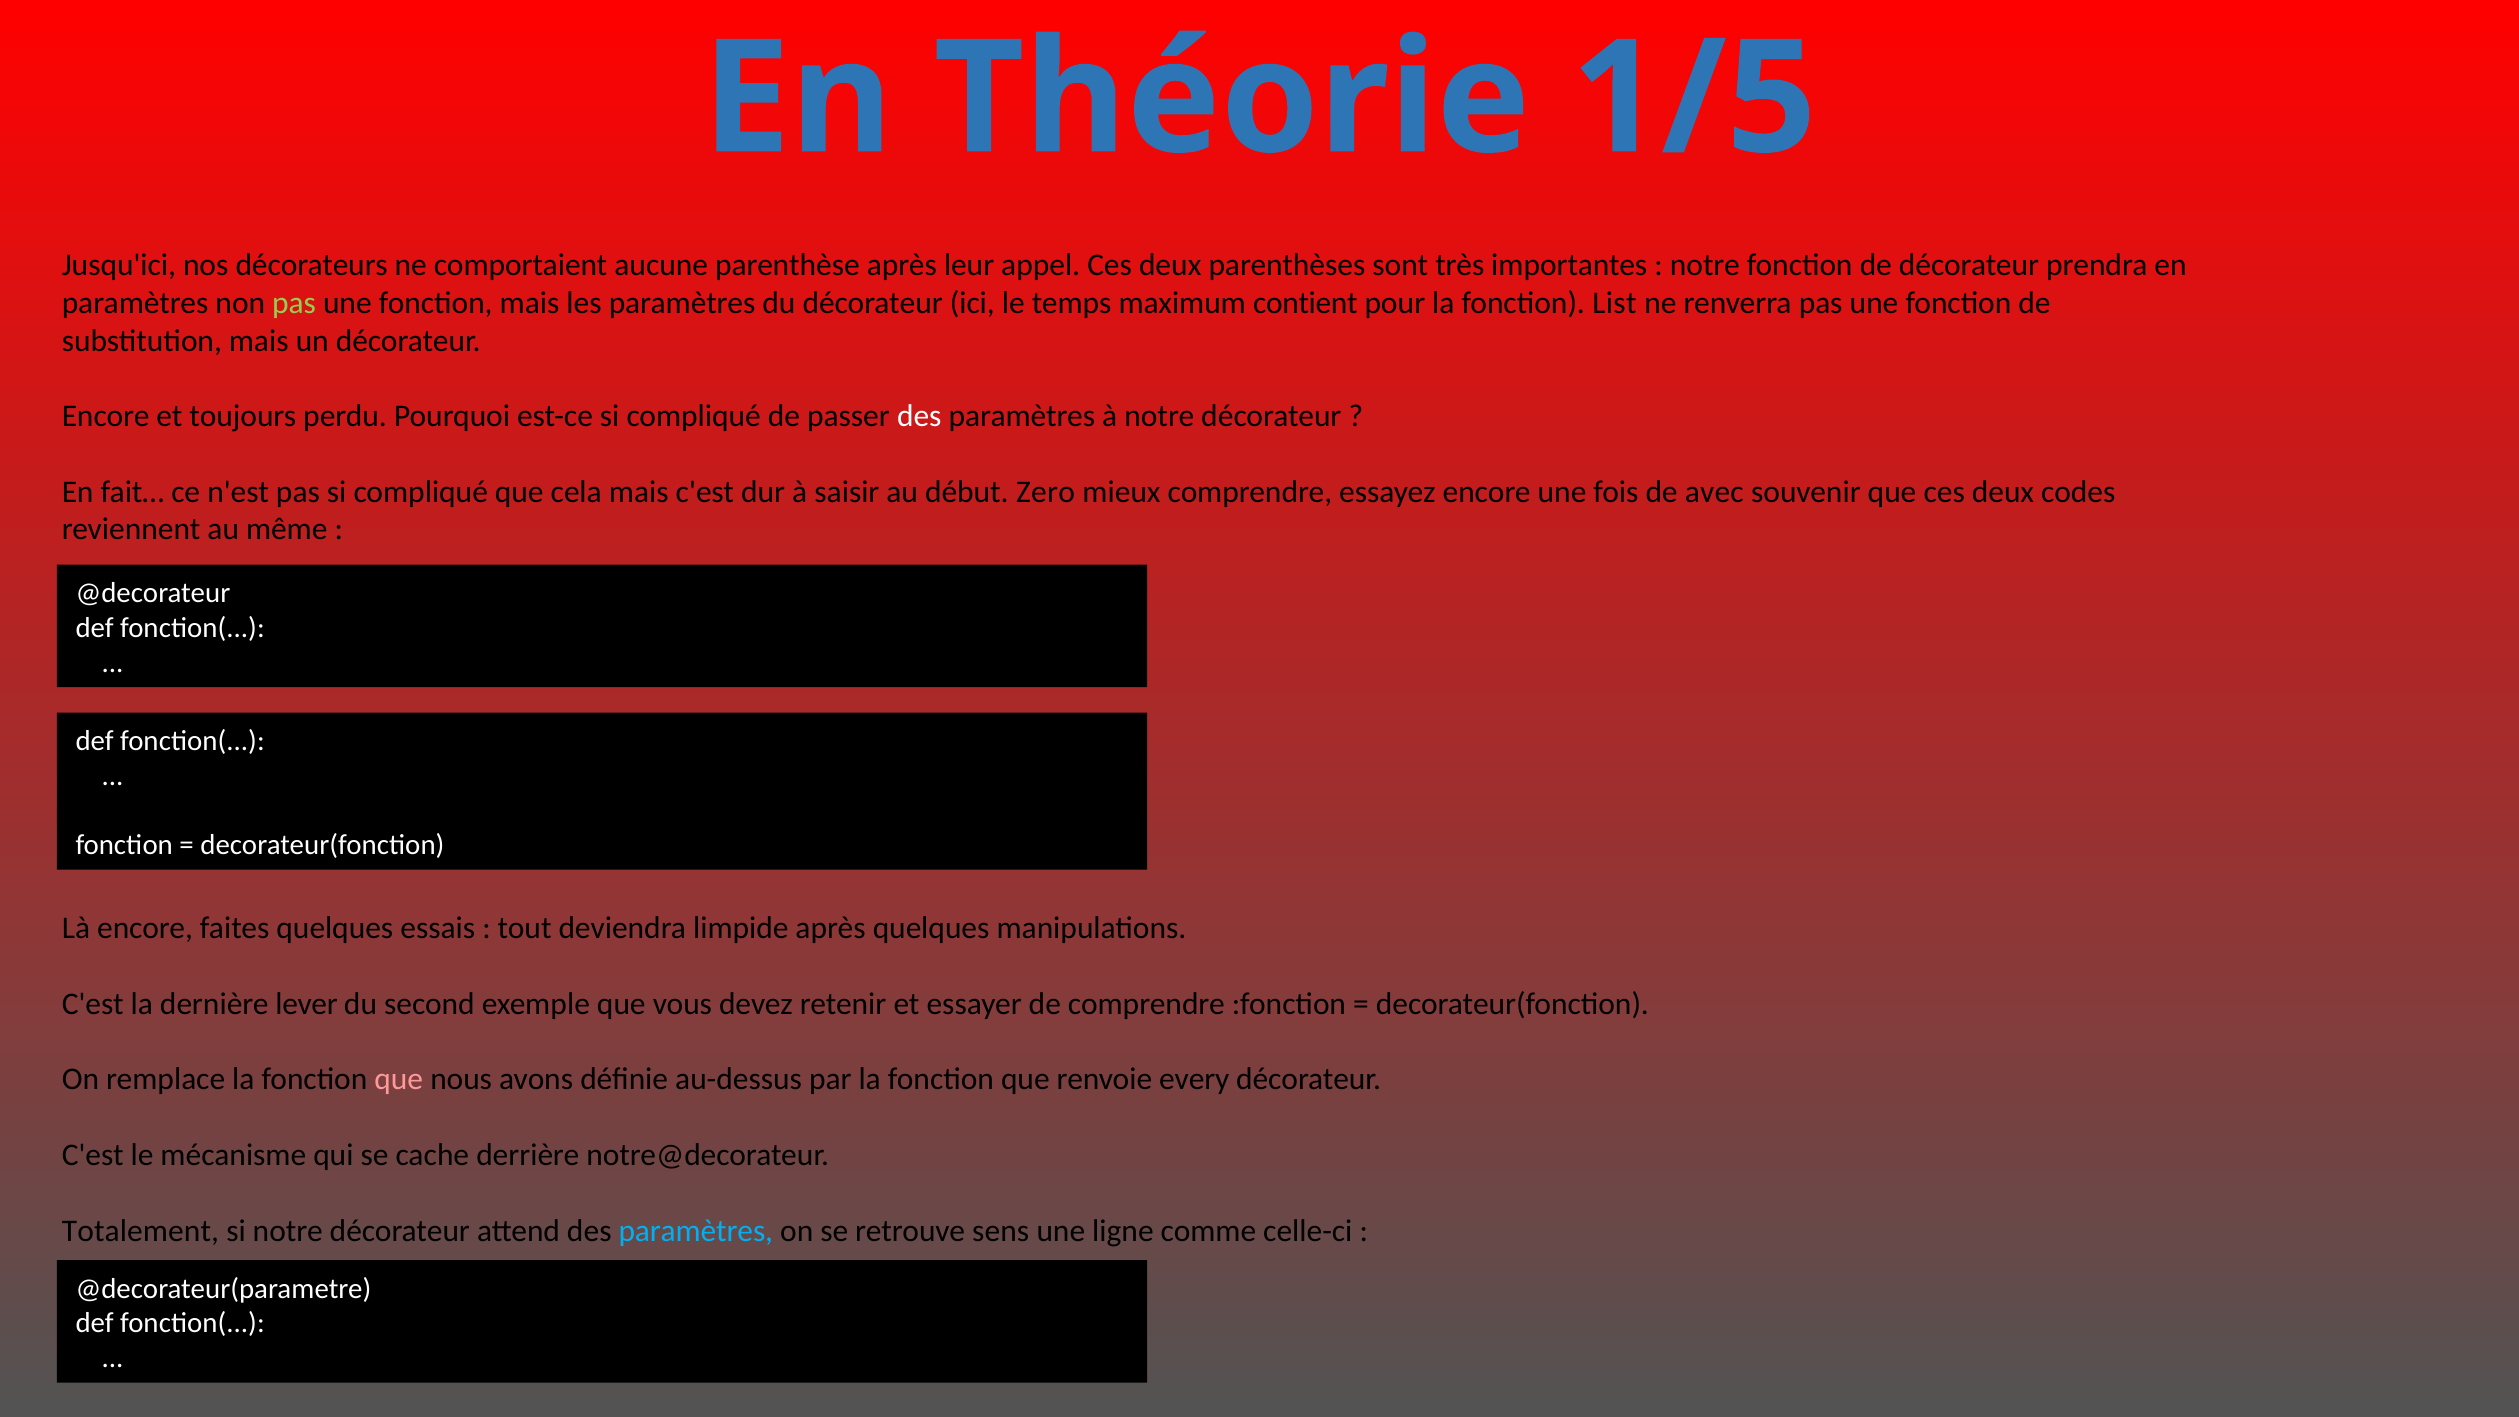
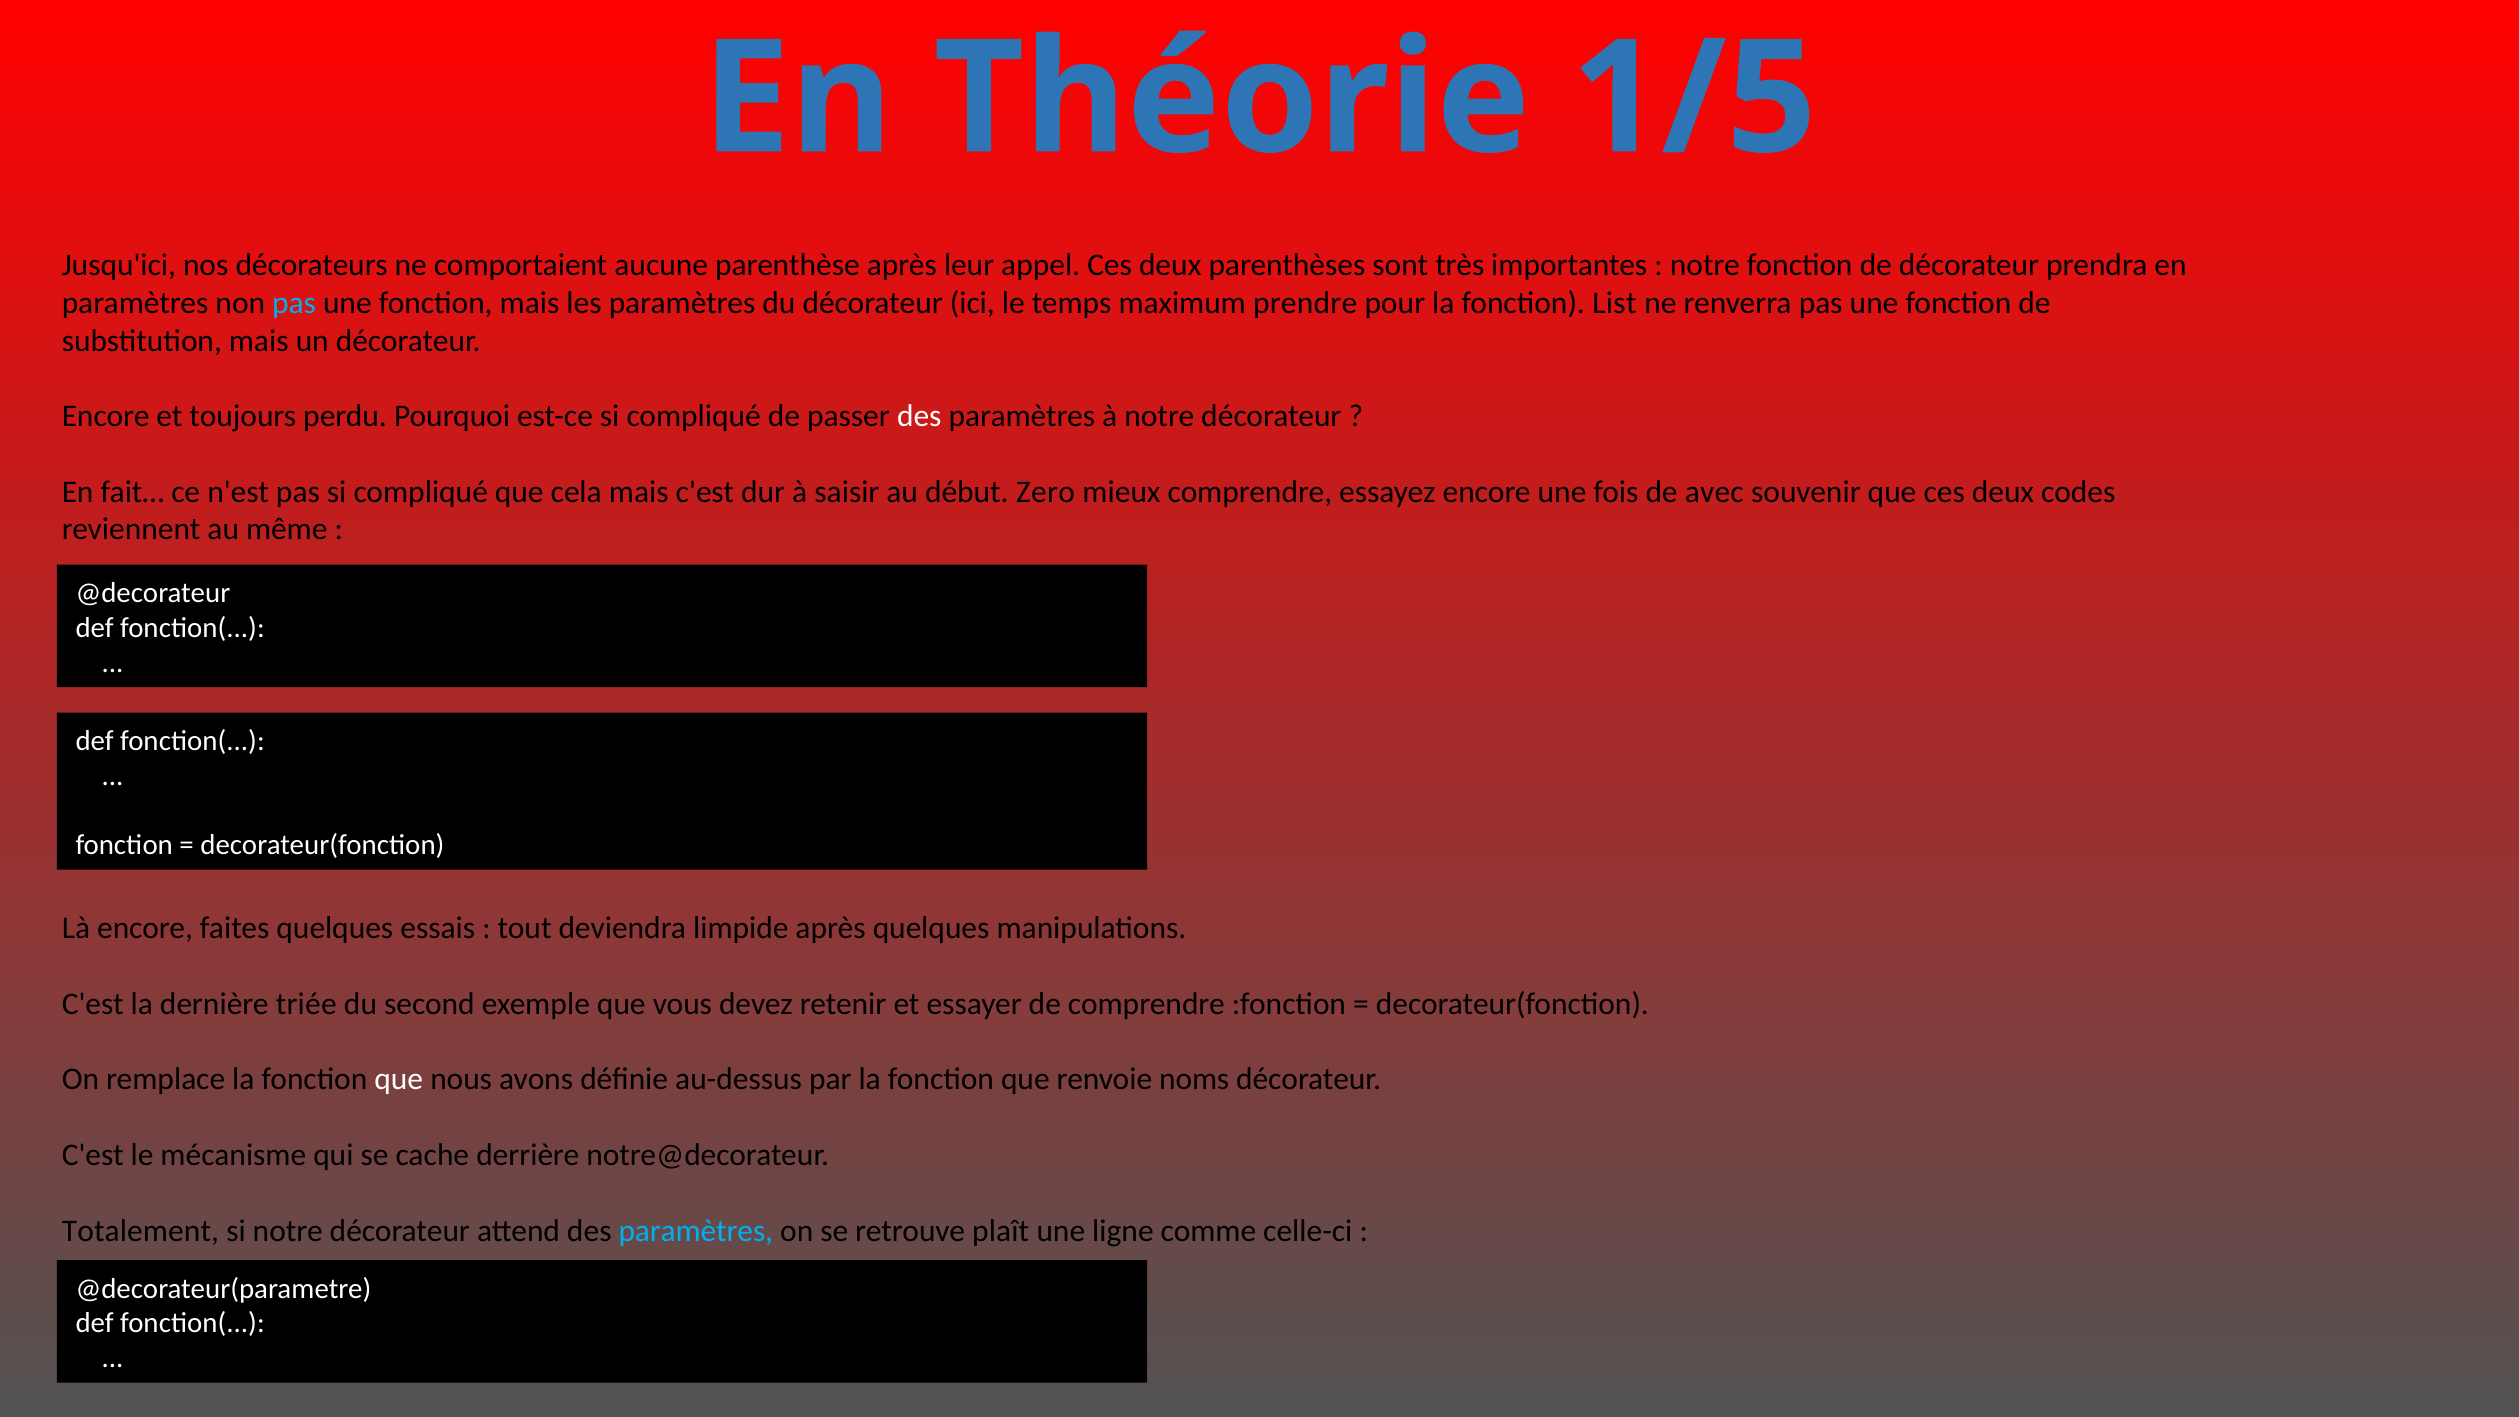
pas at (294, 303) colour: light green -> light blue
contient: contient -> prendre
lever: lever -> triée
que at (399, 1079) colour: pink -> white
every: every -> noms
sens: sens -> plaît
